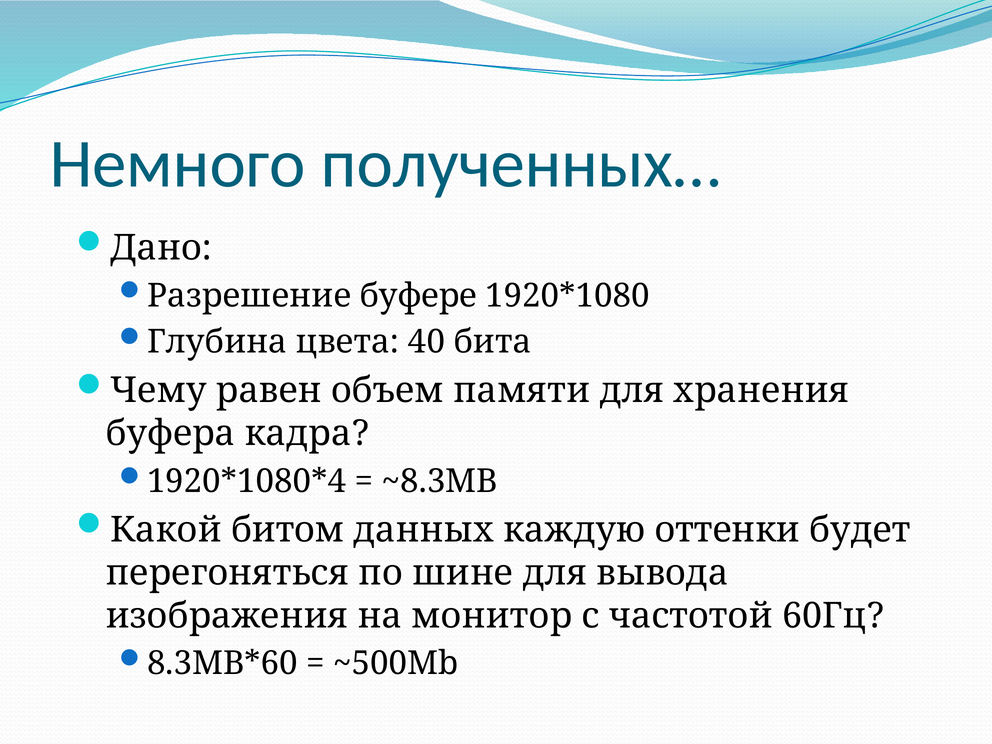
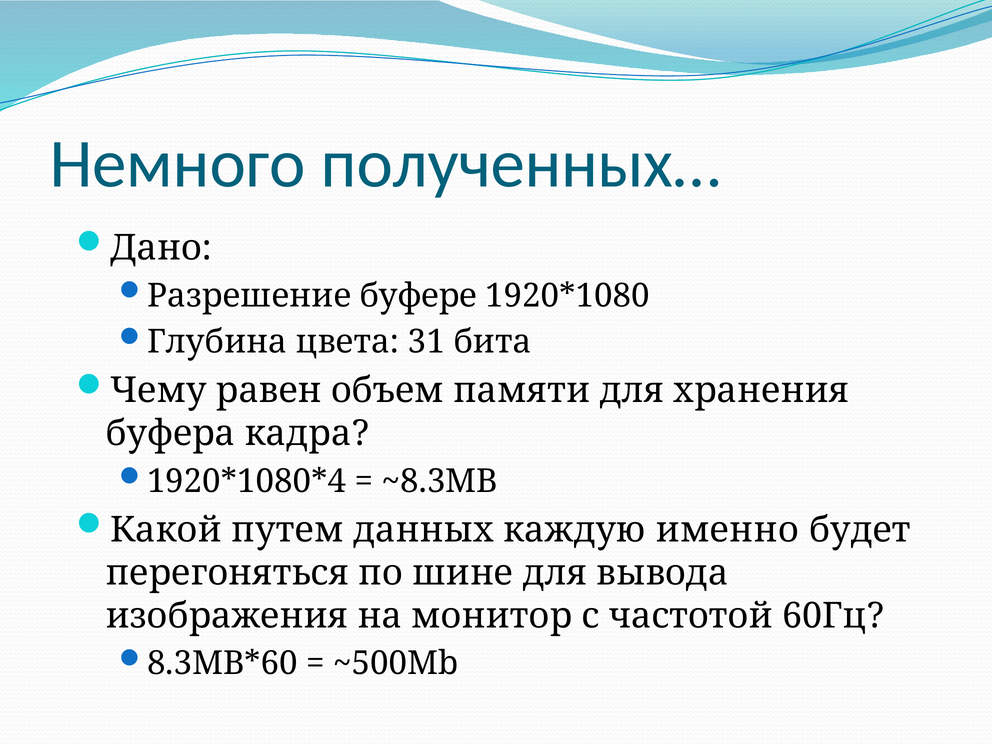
40: 40 -> 31
битом: битом -> путем
оттенки: оттенки -> именно
